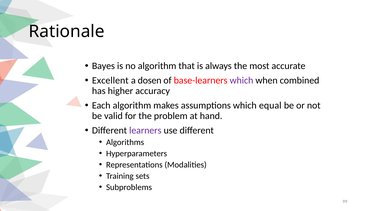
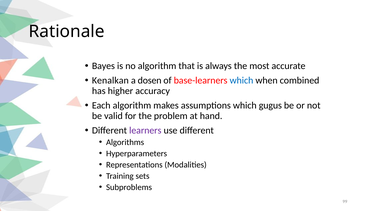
Excellent: Excellent -> Kenalkan
which at (241, 81) colour: purple -> blue
equal: equal -> gugus
